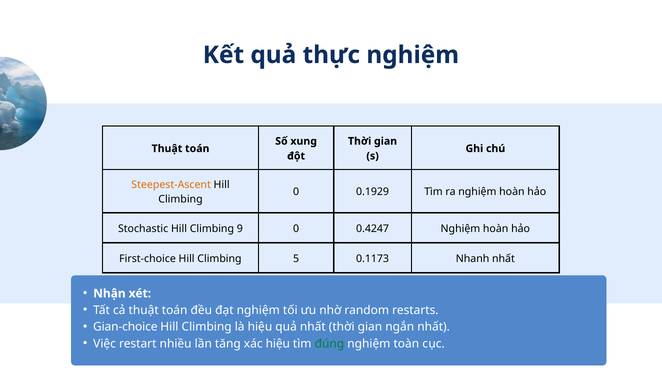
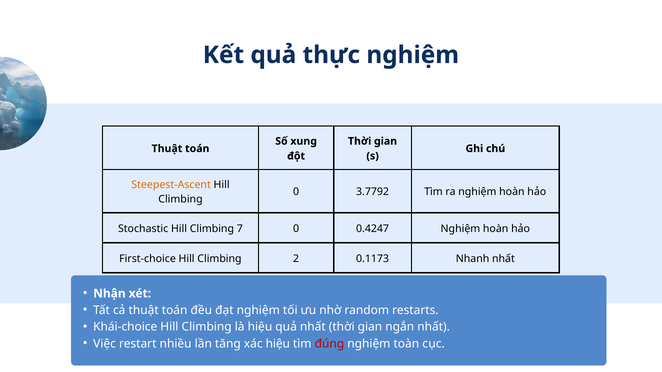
0.1929: 0.1929 -> 3.7792
9: 9 -> 7
5: 5 -> 2
Gian-choice: Gian-choice -> Khái-choice
đúng colour: green -> red
